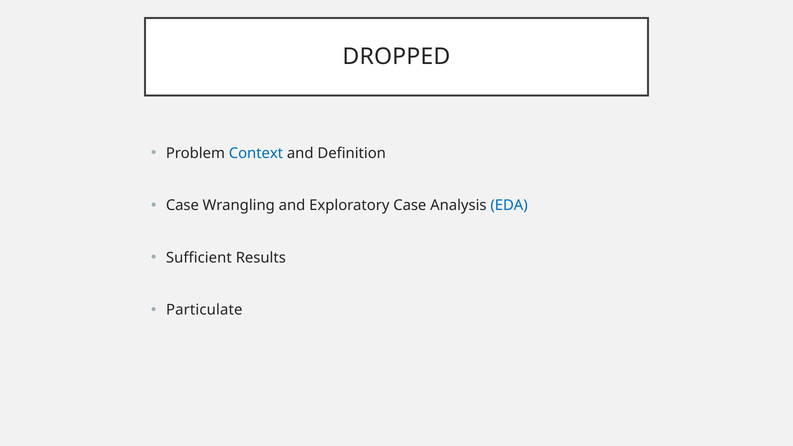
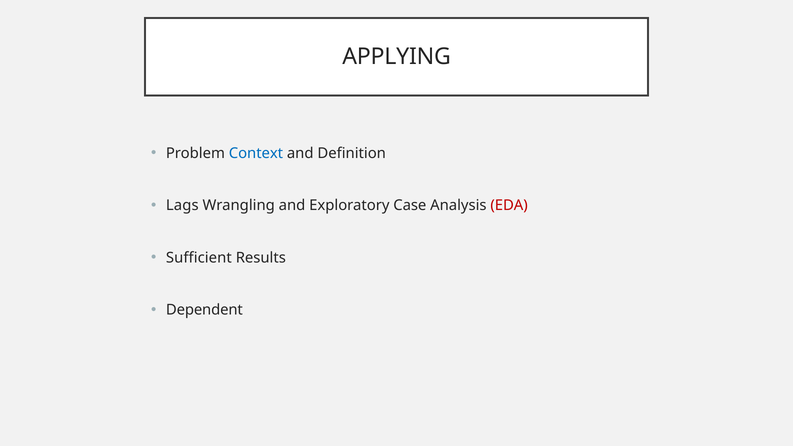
DROPPED: DROPPED -> APPLYING
Case at (182, 206): Case -> Lags
EDA colour: blue -> red
Particulate: Particulate -> Dependent
